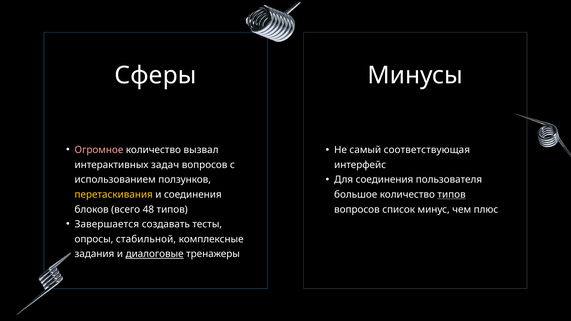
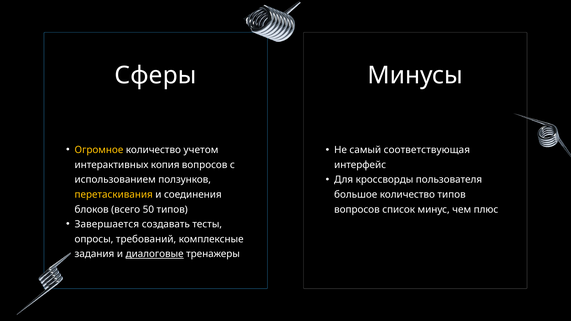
Огромное colour: pink -> yellow
вызвал: вызвал -> учетом
задач: задач -> копия
Для соединения: соединения -> кроссворды
типов at (452, 195) underline: present -> none
48: 48 -> 50
стабильной: стабильной -> требований
